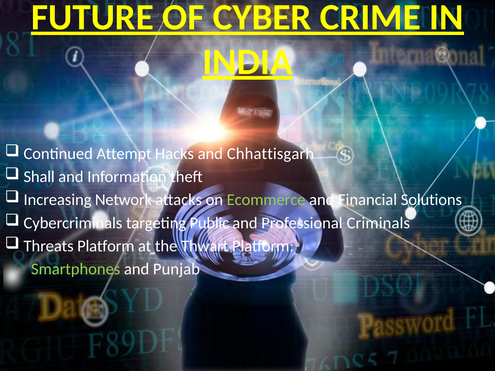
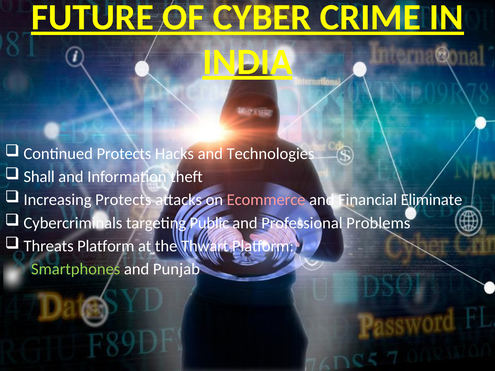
Continued Attempt: Attempt -> Protects
Chhattisgarh: Chhattisgarh -> Technologies
Increasing Network: Network -> Protects
Ecommerce colour: light green -> pink
Solutions: Solutions -> Eliminate
Criminals: Criminals -> Problems
